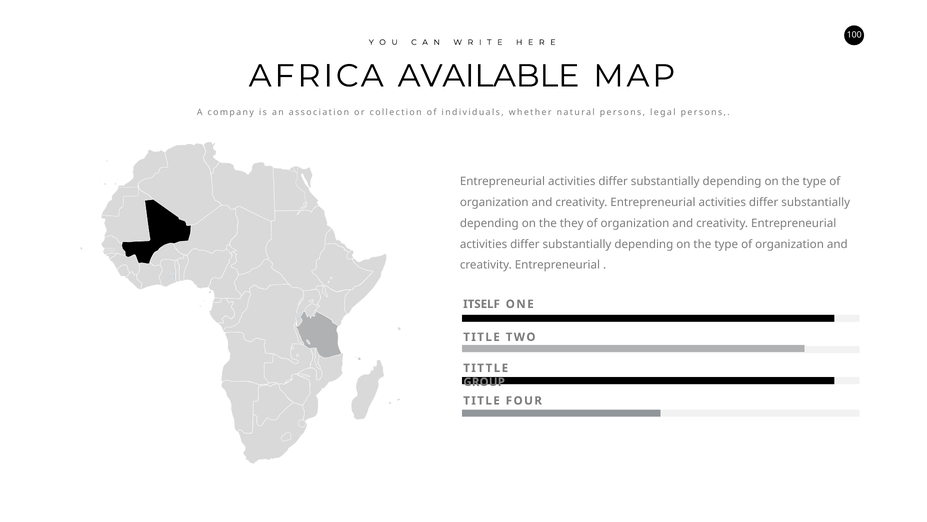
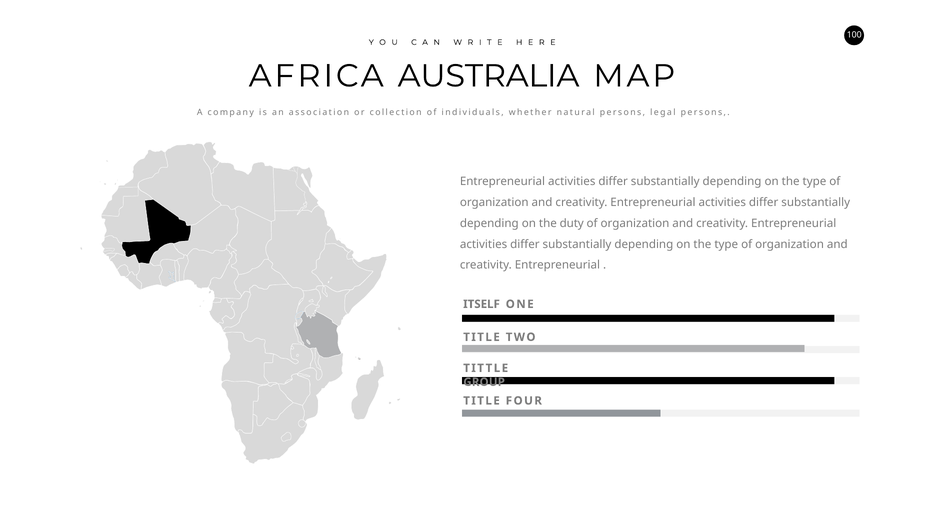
AVAILABLE: AVAILABLE -> AUSTRALIA
they: they -> duty
